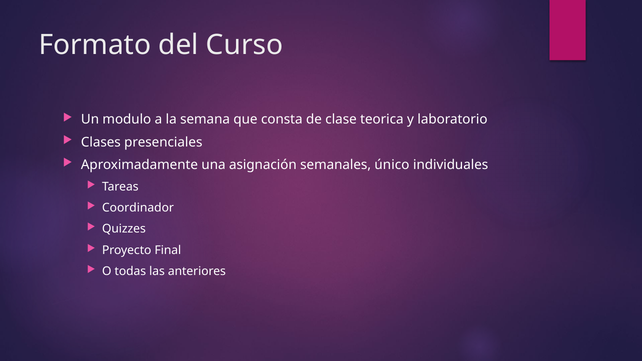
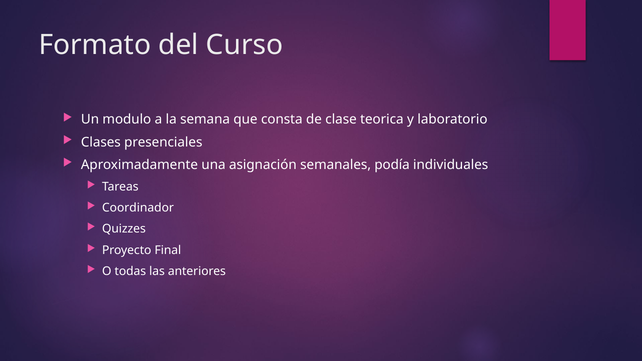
único: único -> podía
